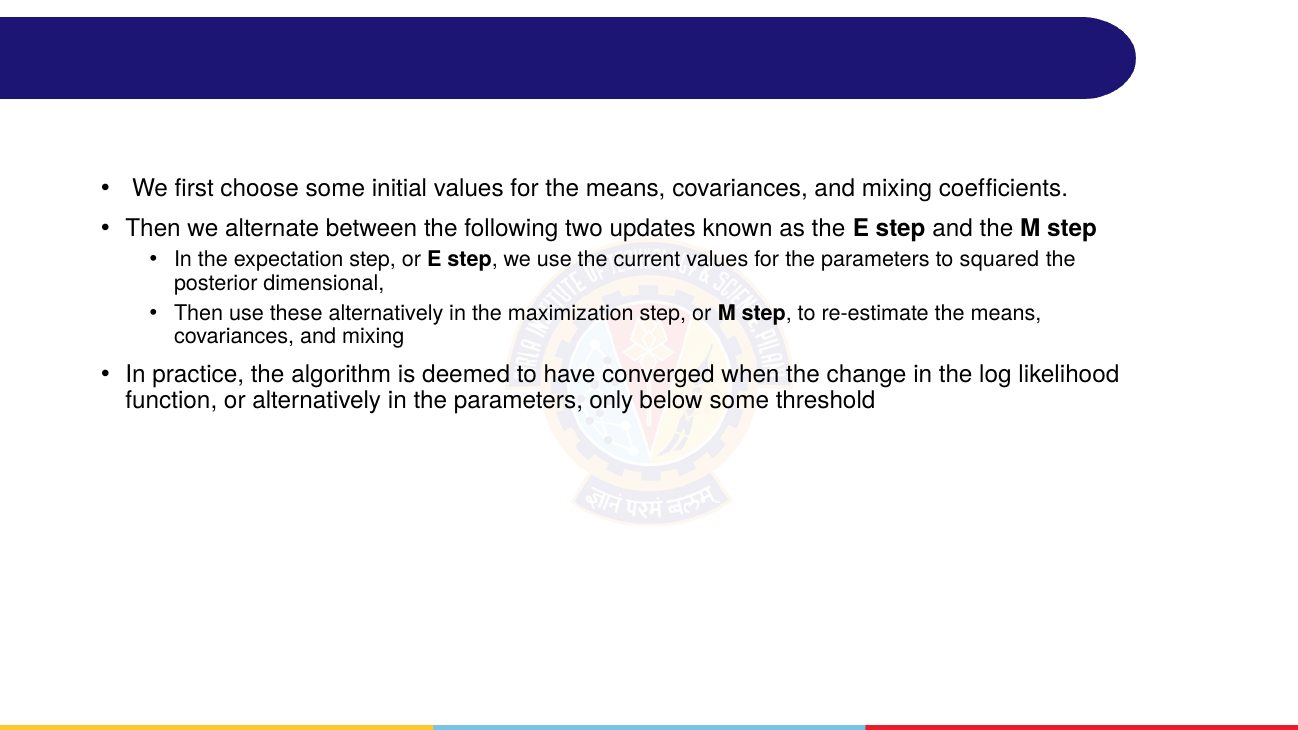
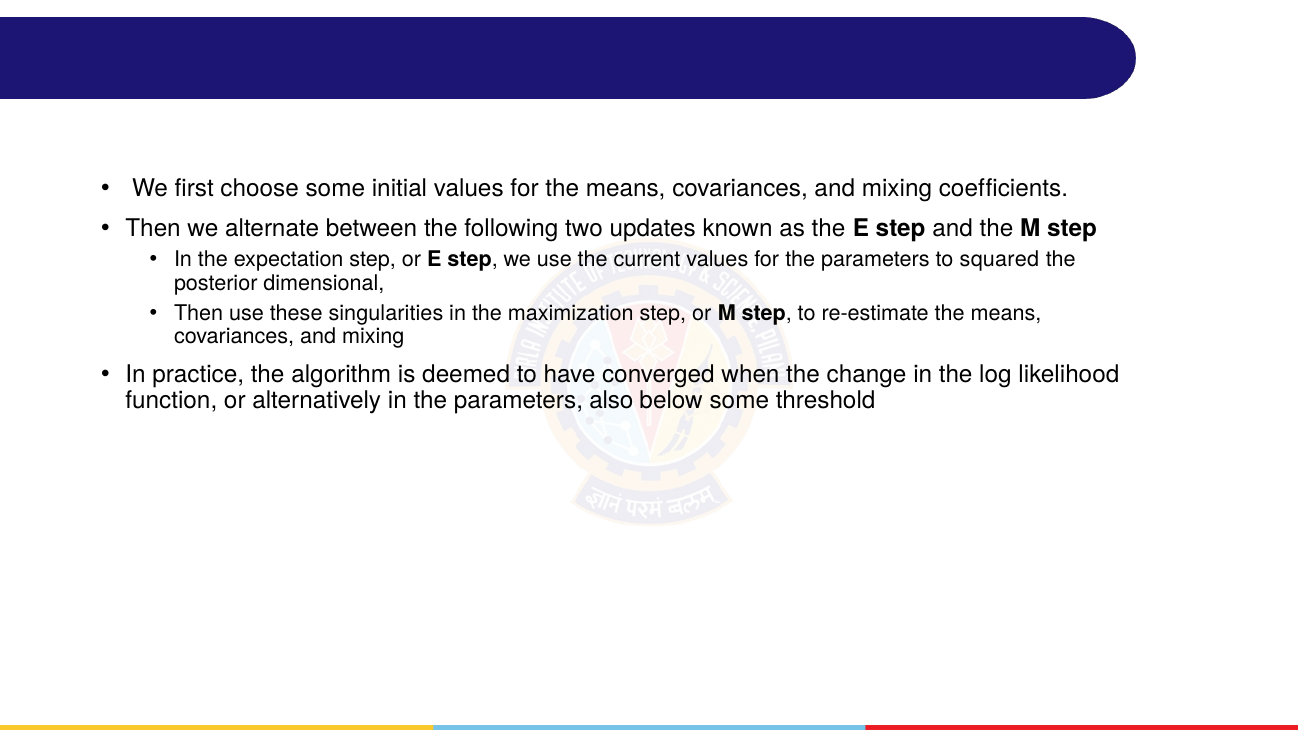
these alternatively: alternatively -> singularities
only: only -> also
